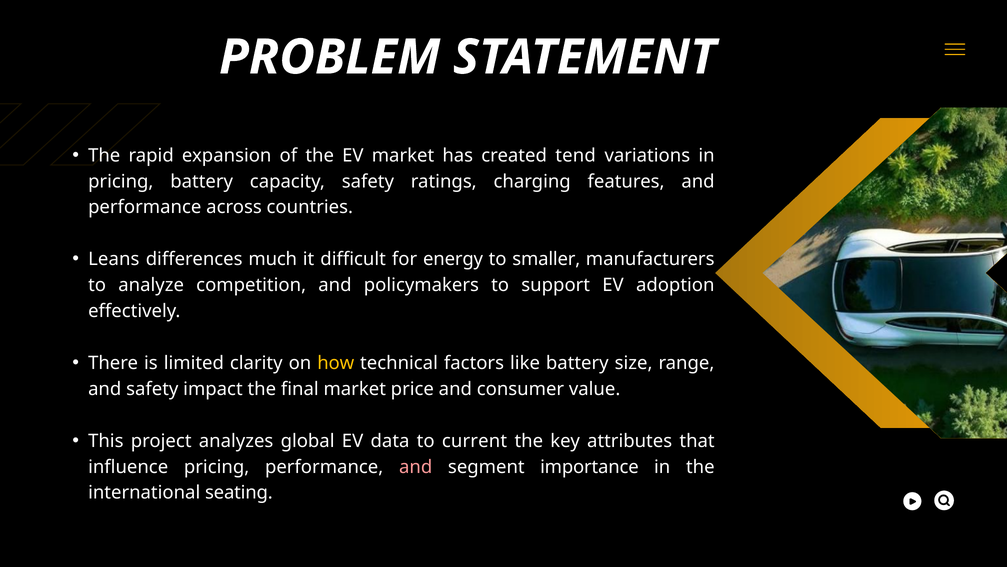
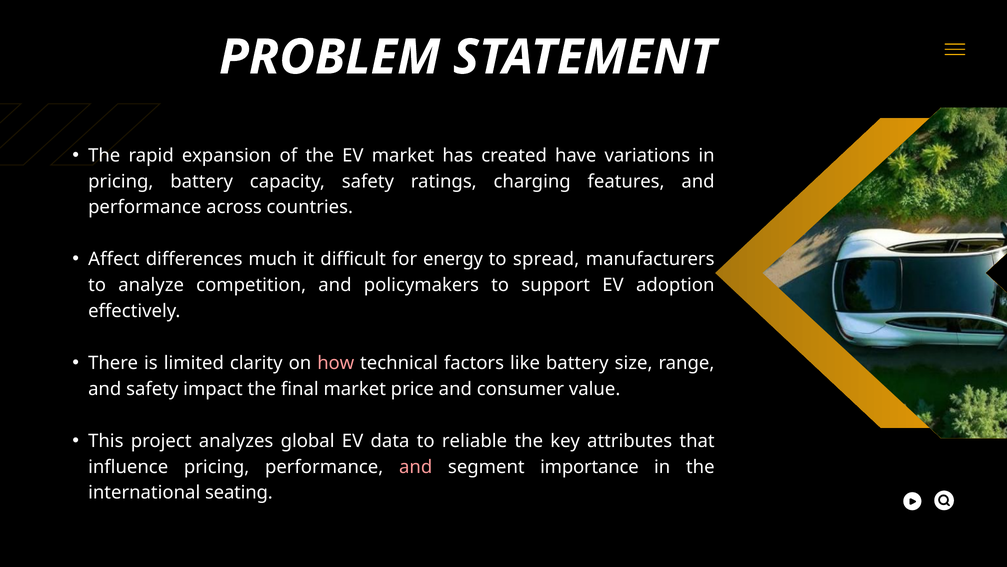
tend: tend -> have
Leans: Leans -> Affect
smaller: smaller -> spread
how colour: yellow -> pink
current: current -> reliable
